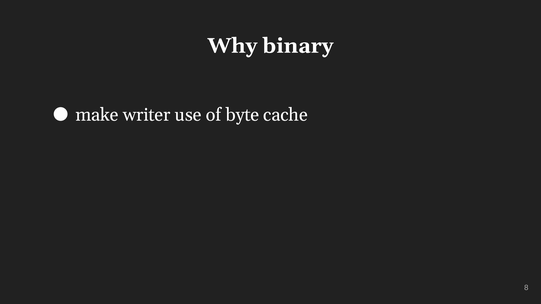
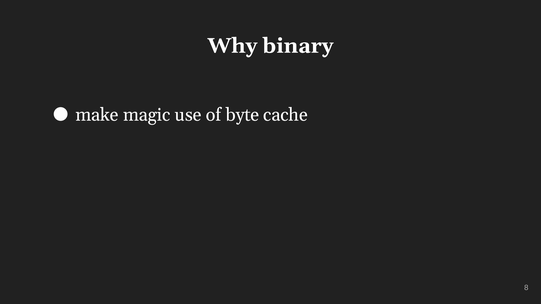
writer: writer -> magic
